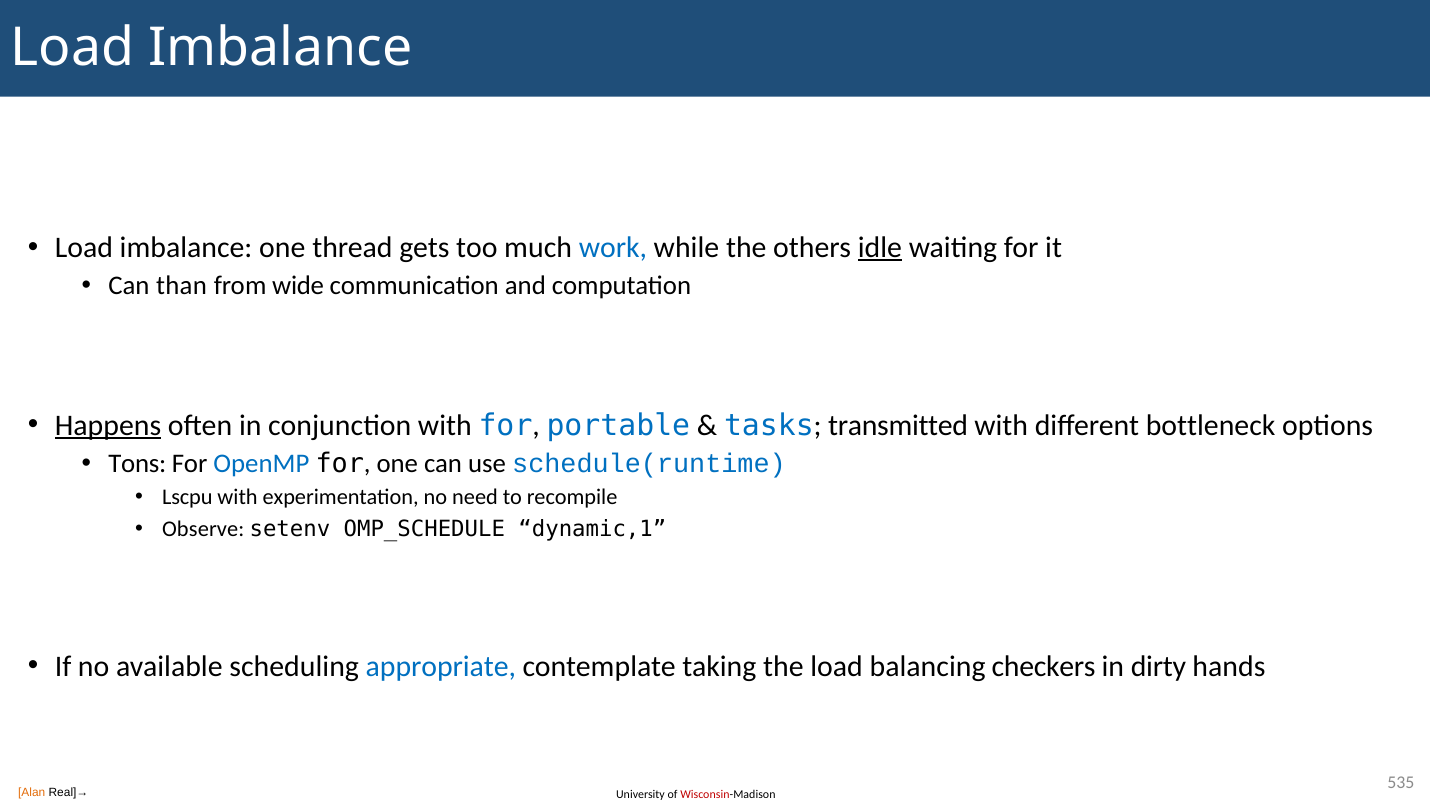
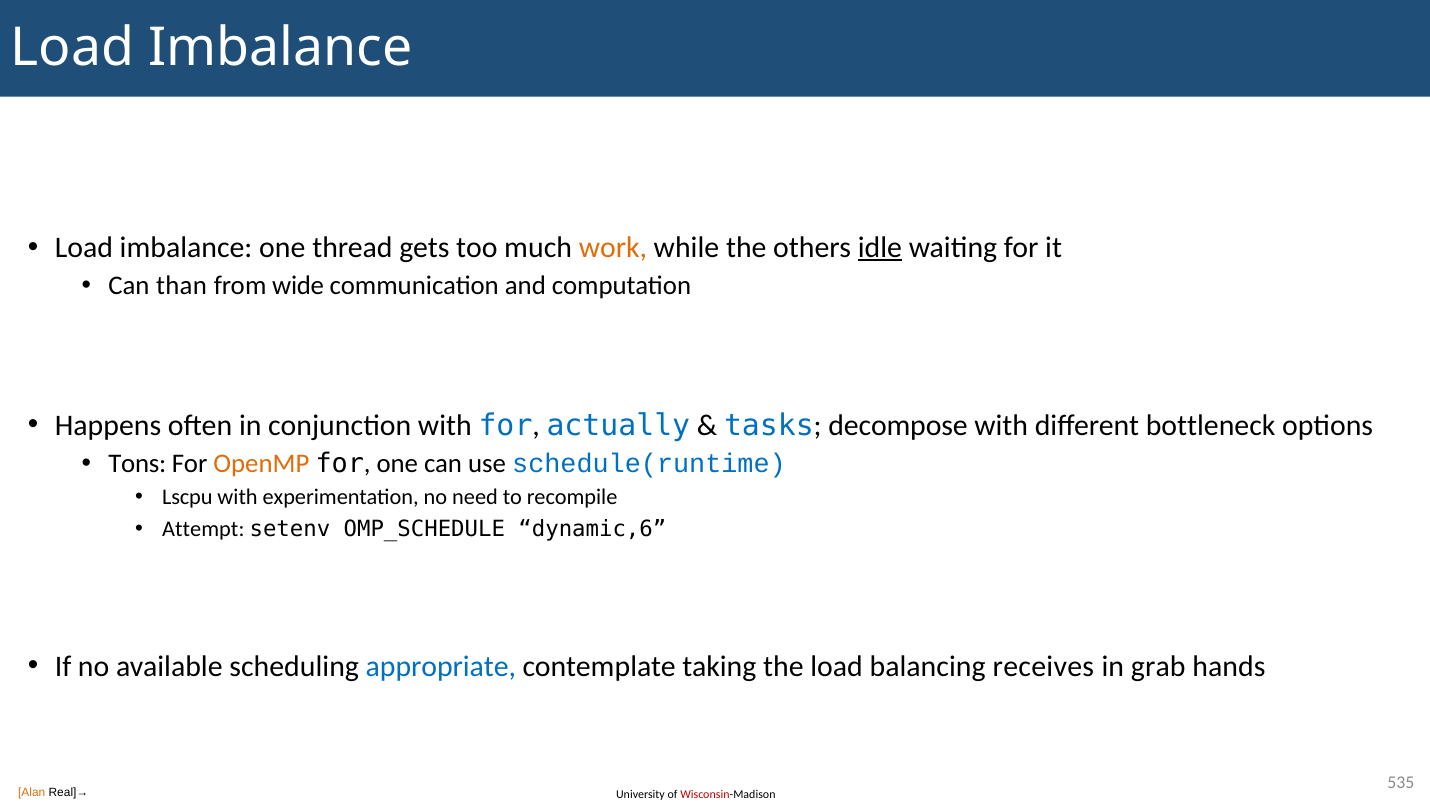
work colour: blue -> orange
Happens underline: present -> none
portable: portable -> actually
transmitted: transmitted -> decompose
OpenMP colour: blue -> orange
Observe: Observe -> Attempt
dynamic,1: dynamic,1 -> dynamic,6
checkers: checkers -> receives
dirty: dirty -> grab
